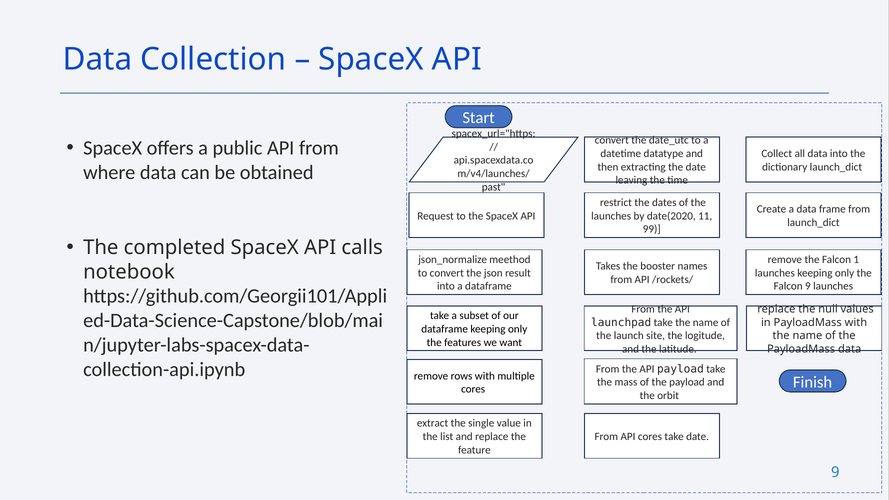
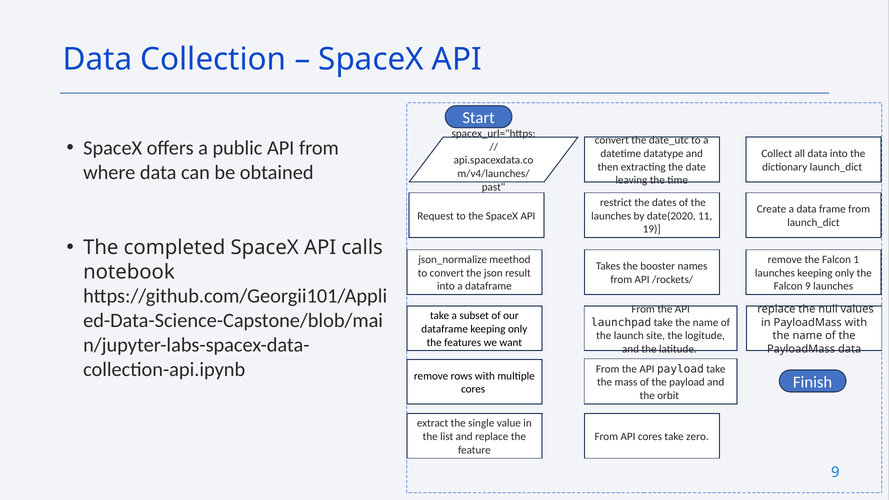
99: 99 -> 19
take date: date -> zero
